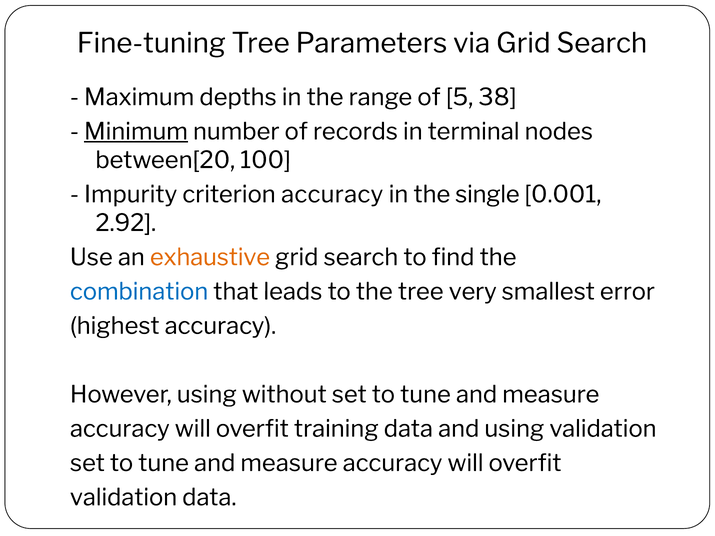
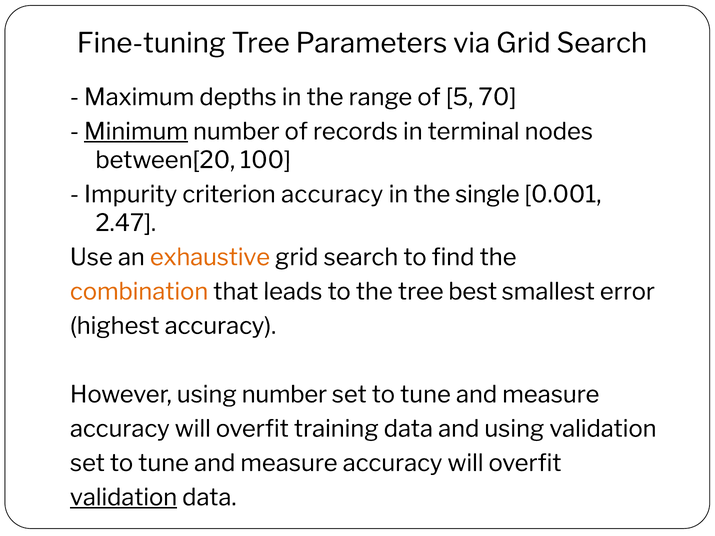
38: 38 -> 70
2.92: 2.92 -> 2.47
combination colour: blue -> orange
very: very -> best
using without: without -> number
validation at (124, 498) underline: none -> present
